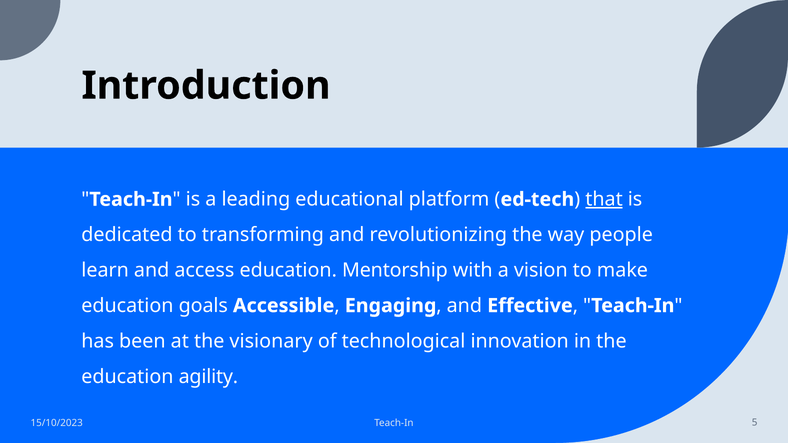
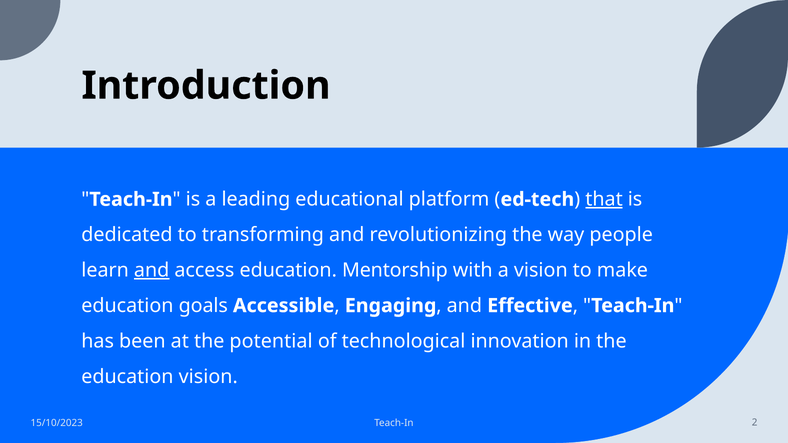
and at (152, 270) underline: none -> present
visionary: visionary -> potential
education agility: agility -> vision
5: 5 -> 2
